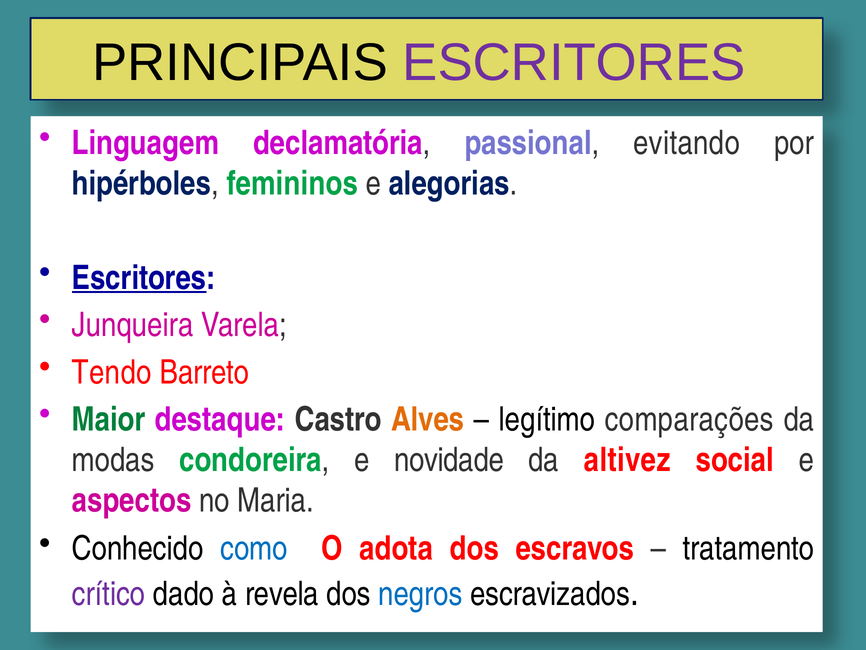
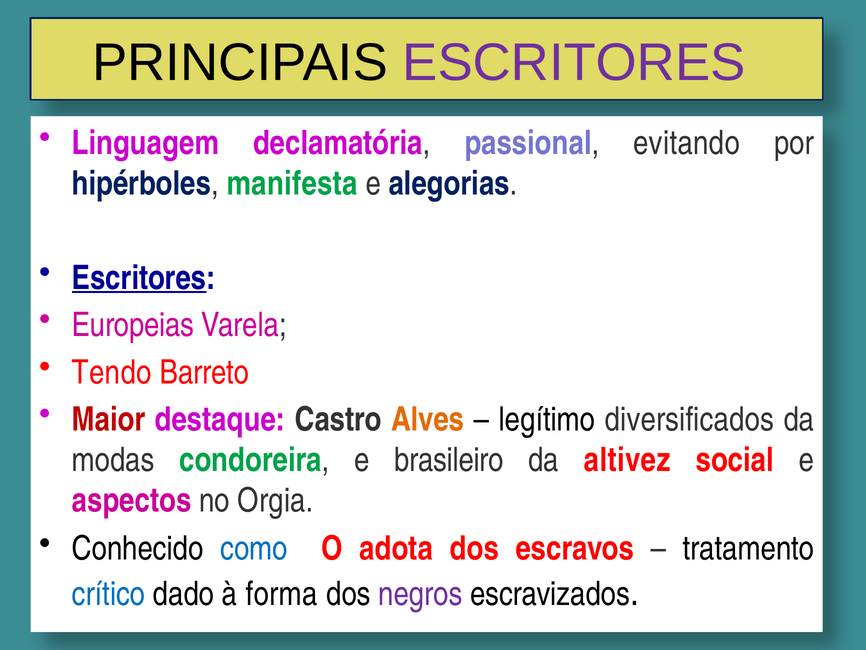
femininos: femininos -> manifesta
Junqueira: Junqueira -> Europeias
Maior colour: green -> red
comparações: comparações -> diversificados
novidade: novidade -> brasileiro
Maria: Maria -> Orgia
crítico colour: purple -> blue
revela: revela -> forma
negros colour: blue -> purple
